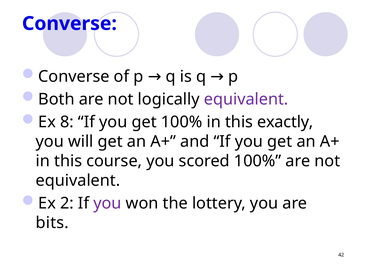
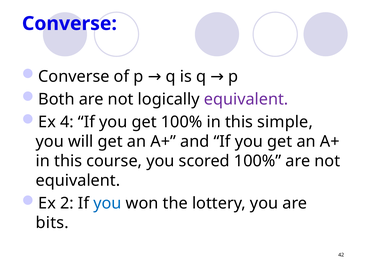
8: 8 -> 4
exactly: exactly -> simple
you at (107, 204) colour: purple -> blue
